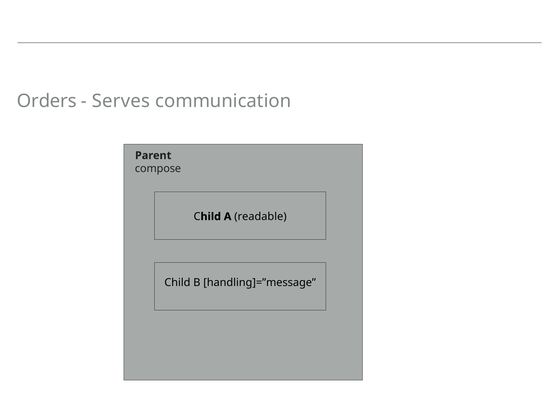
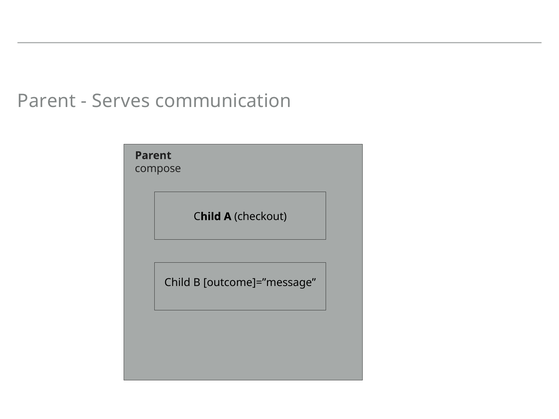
Orders at (47, 101): Orders -> Parent
readable: readable -> checkout
handling]=”message: handling]=”message -> outcome]=”message
